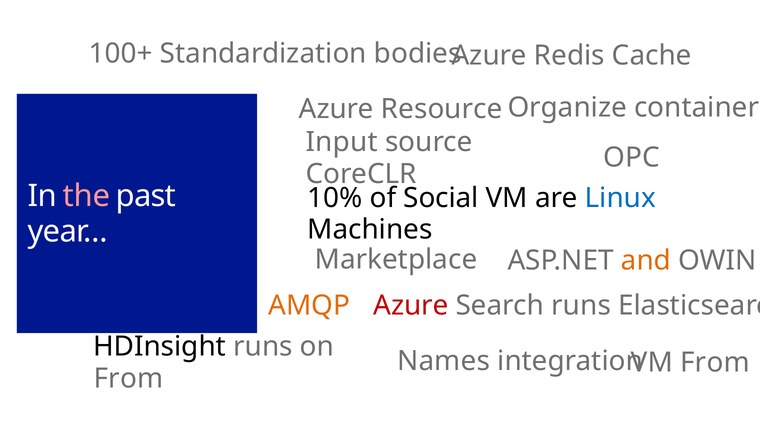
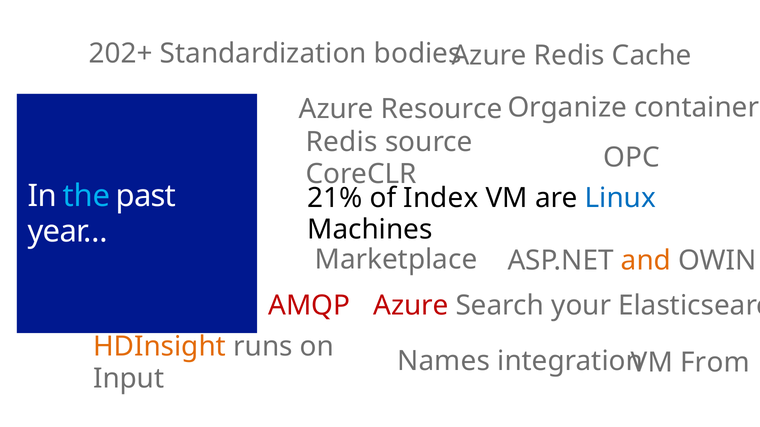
100+: 100+ -> 202+
Input at (342, 142): Input -> Redis
the colour: pink -> light blue
10%: 10% -> 21%
Social: Social -> Index
AMQP colour: orange -> red
Search runs: runs -> your
HDInsight colour: black -> orange
From at (129, 379): From -> Input
